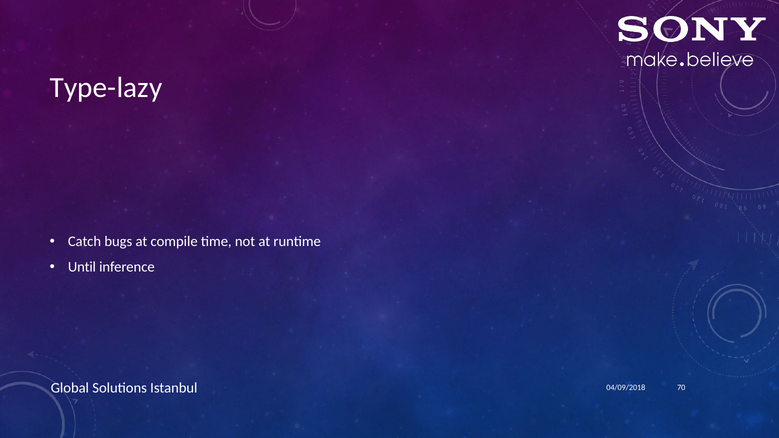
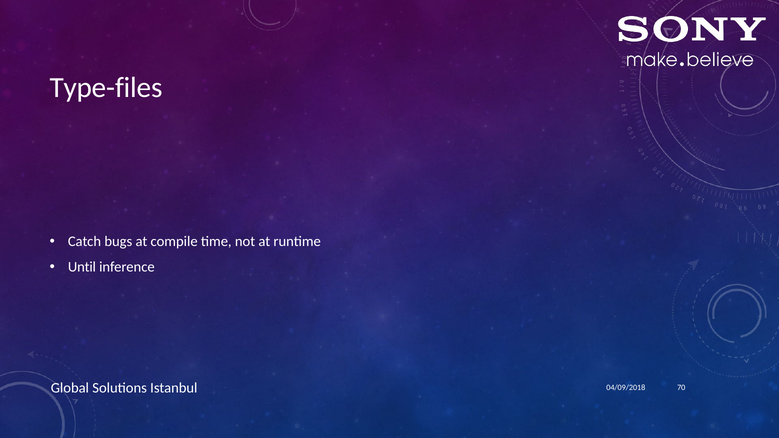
Type-lazy: Type-lazy -> Type-files
